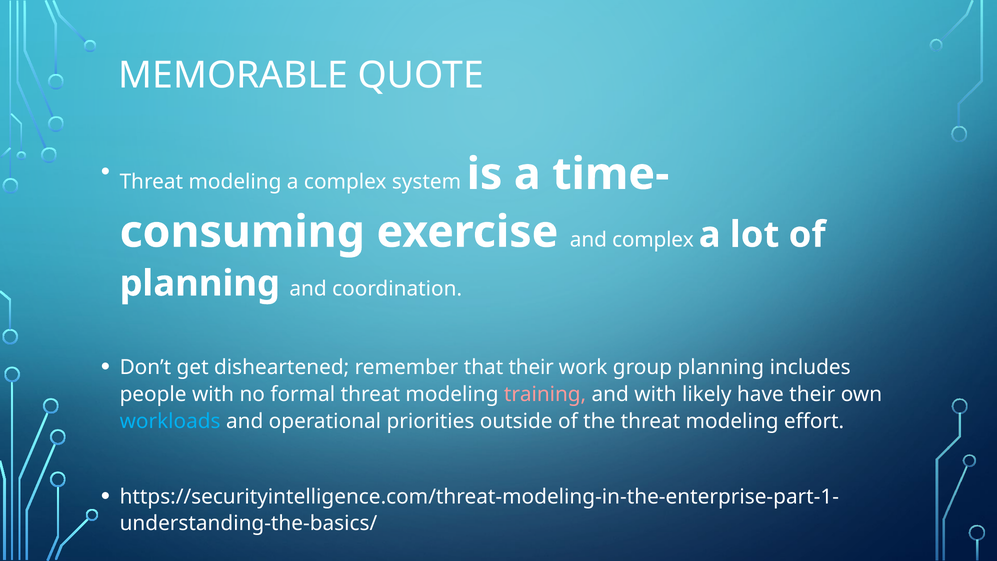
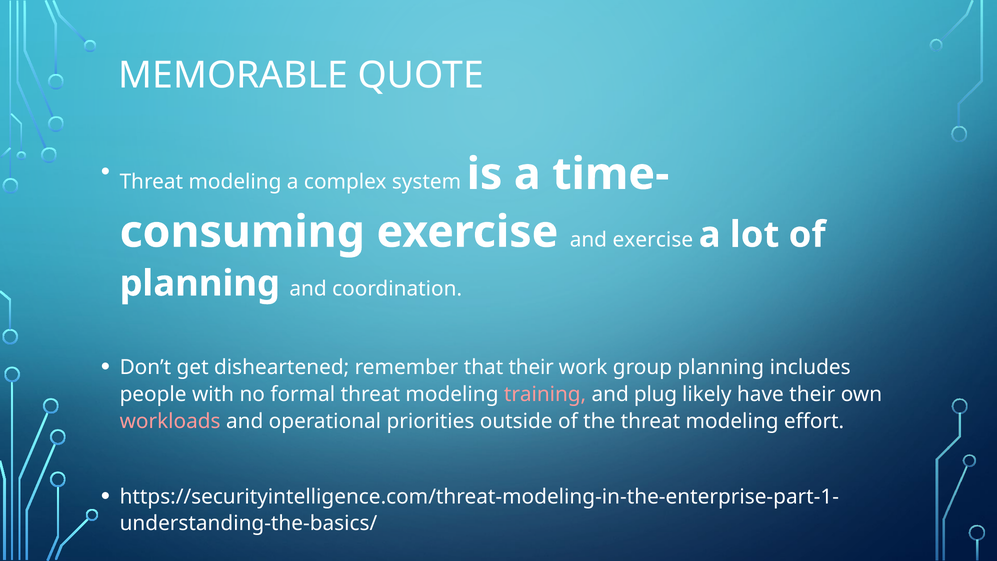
and complex: complex -> exercise
and with: with -> plug
workloads colour: light blue -> pink
